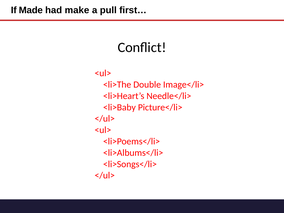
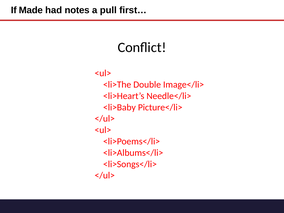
make: make -> notes
